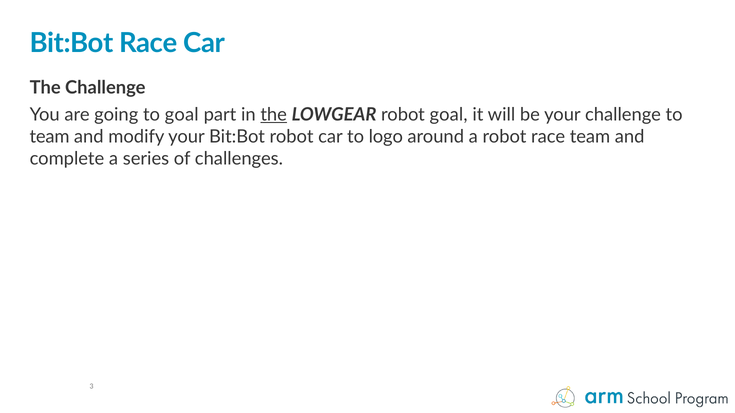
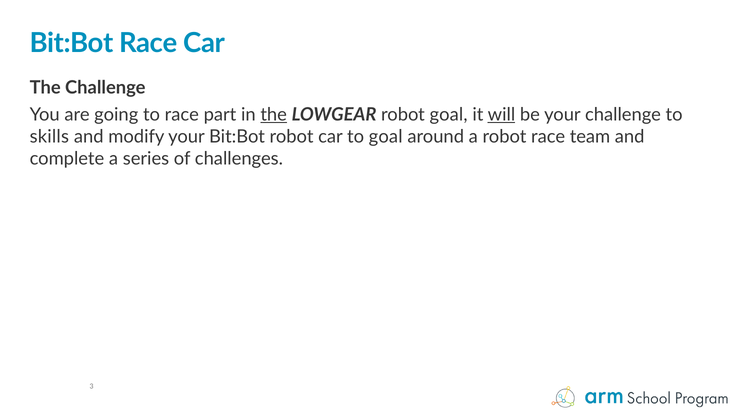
to goal: goal -> race
will underline: none -> present
team at (50, 137): team -> skills
to logo: logo -> goal
